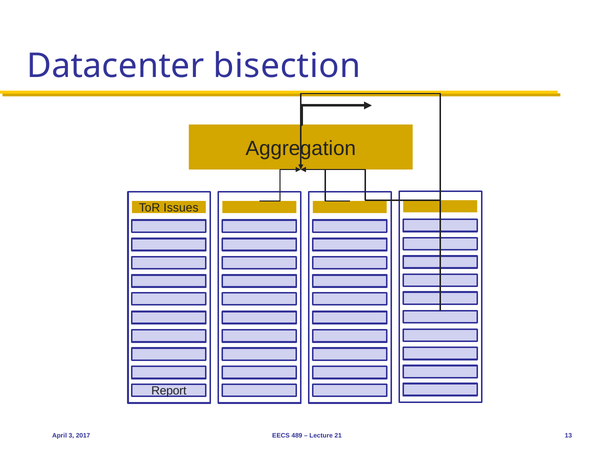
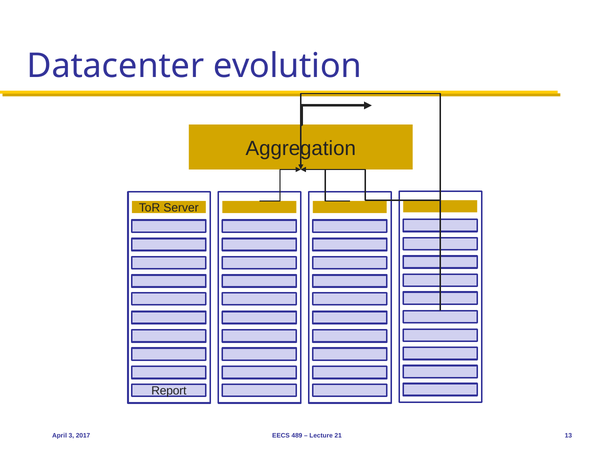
bisection: bisection -> evolution
Issues: Issues -> Server
